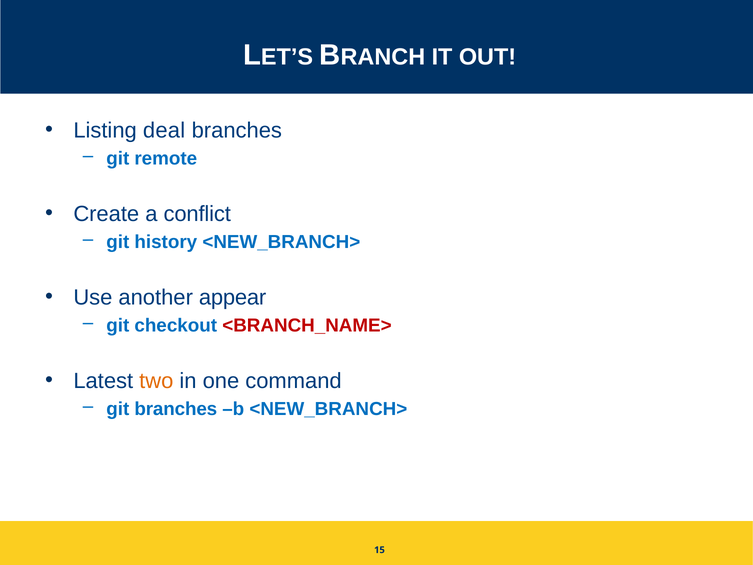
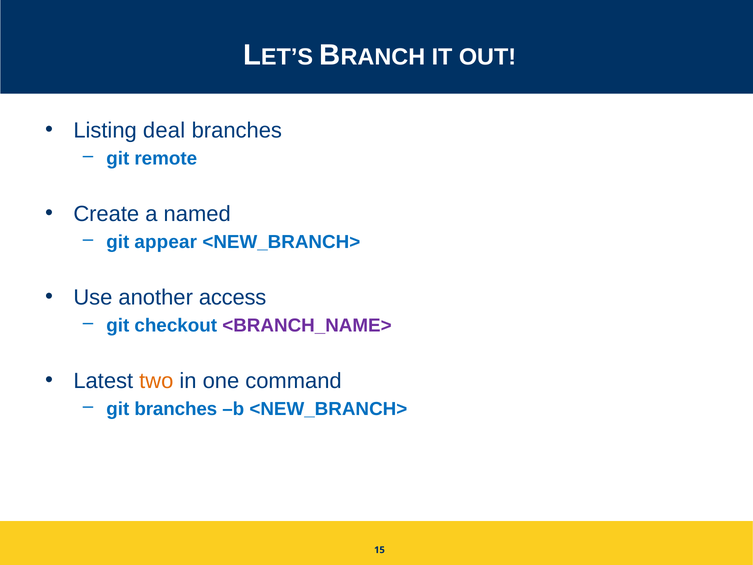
conflict: conflict -> named
history: history -> appear
appear: appear -> access
<BRANCH_NAME> colour: red -> purple
